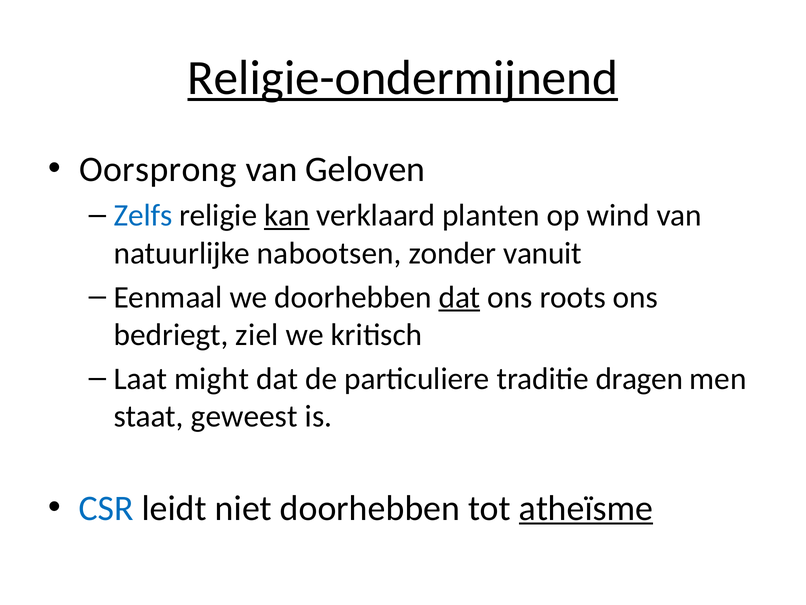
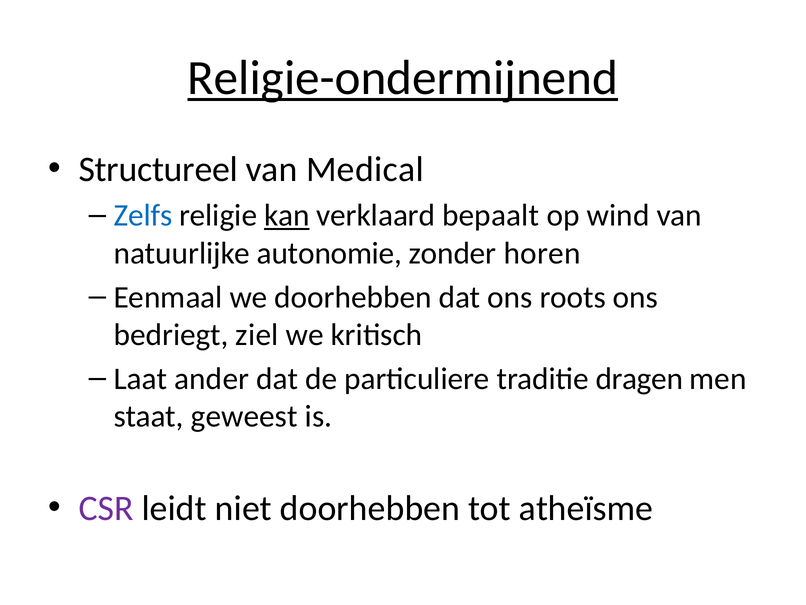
Oorsprong: Oorsprong -> Structureel
Geloven: Geloven -> Medical
planten: planten -> bepaalt
nabootsen: nabootsen -> autonomie
vanuit: vanuit -> horen
dat at (460, 297) underline: present -> none
might: might -> ander
CSR colour: blue -> purple
atheïsme underline: present -> none
